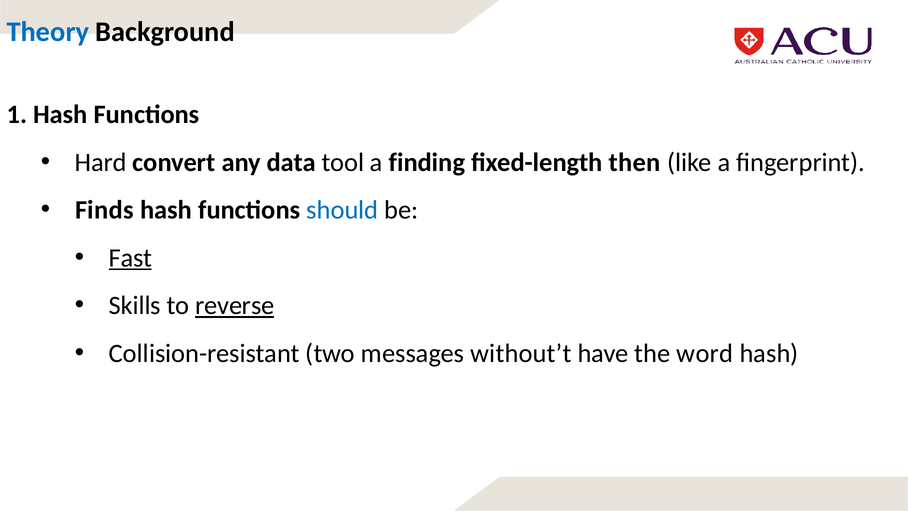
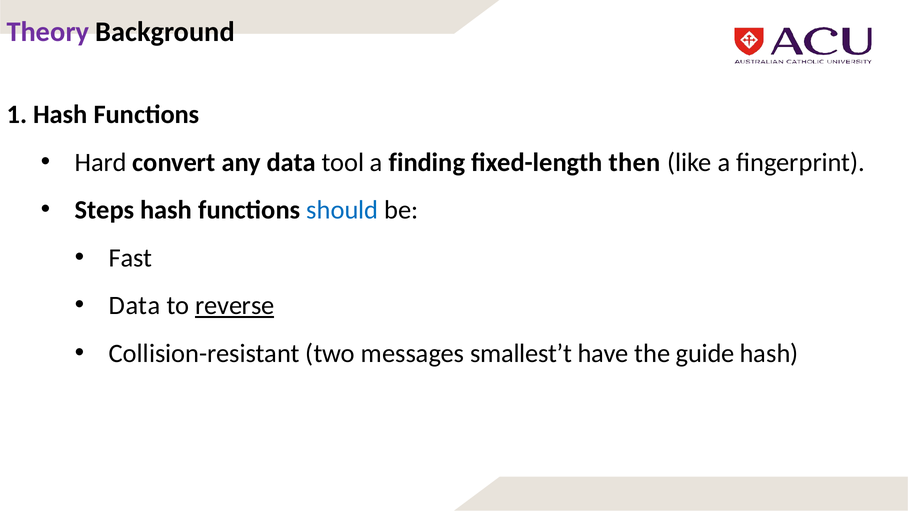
Theory colour: blue -> purple
Finds: Finds -> Steps
Fast underline: present -> none
Skills at (135, 305): Skills -> Data
without’t: without’t -> smallest’t
word: word -> guide
